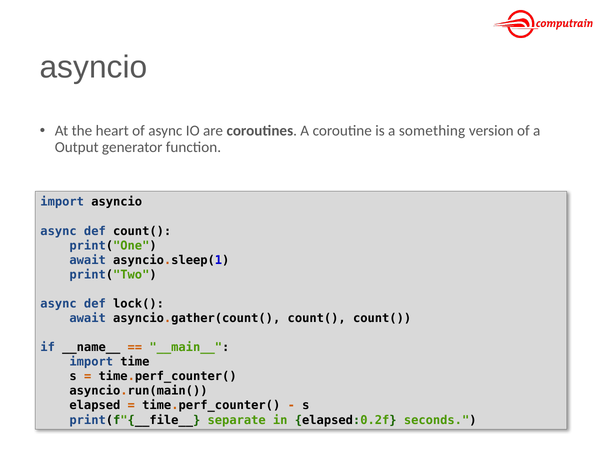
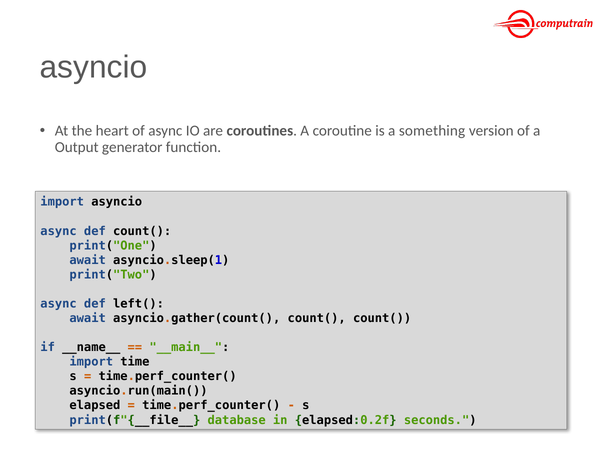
lock(: lock( -> left(
separate: separate -> database
